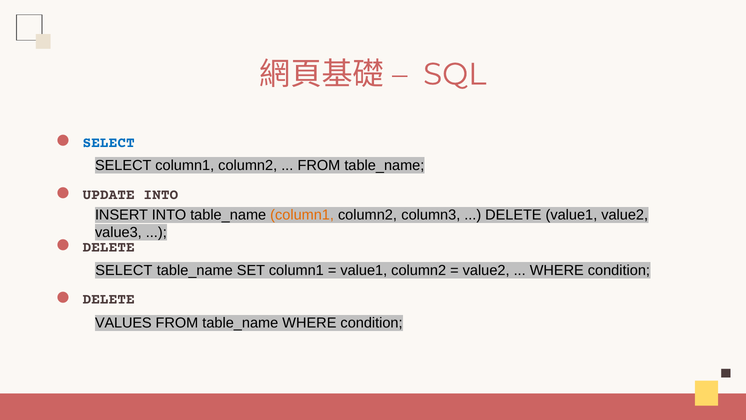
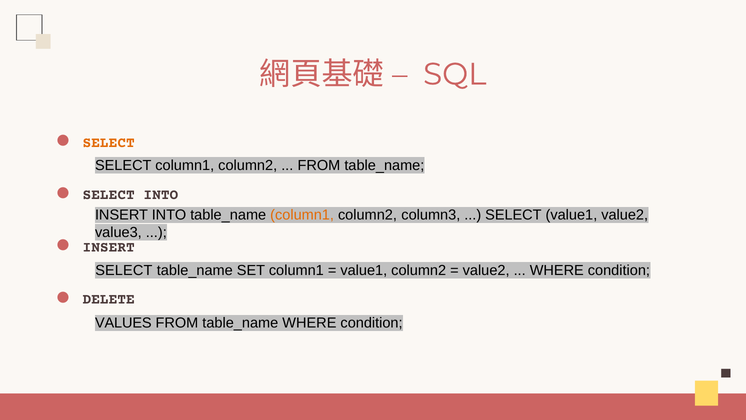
SELECT at (109, 142) colour: blue -> orange
UPDATE at (109, 194): UPDATE -> SELECT
DELETE at (513, 215): DELETE -> SELECT
DELETE at (109, 247): DELETE -> INSERT
